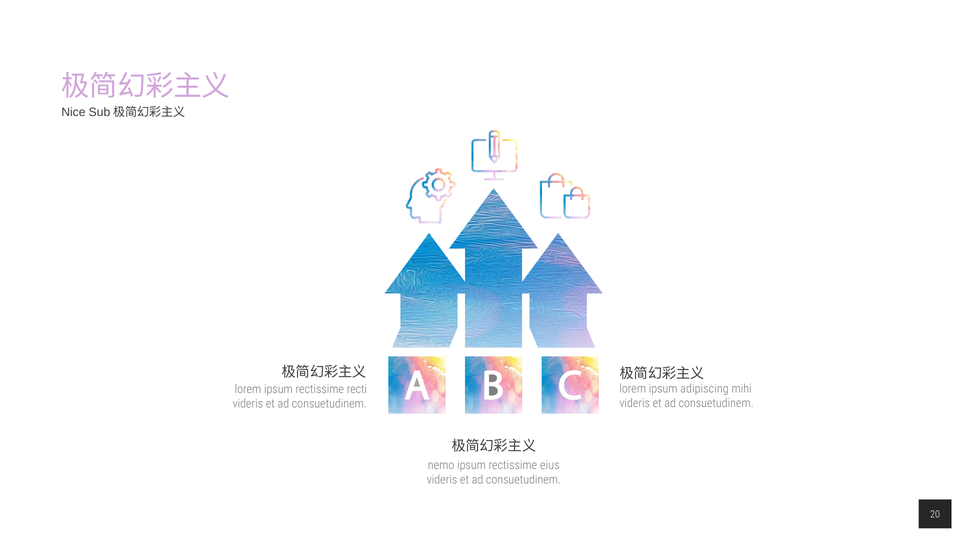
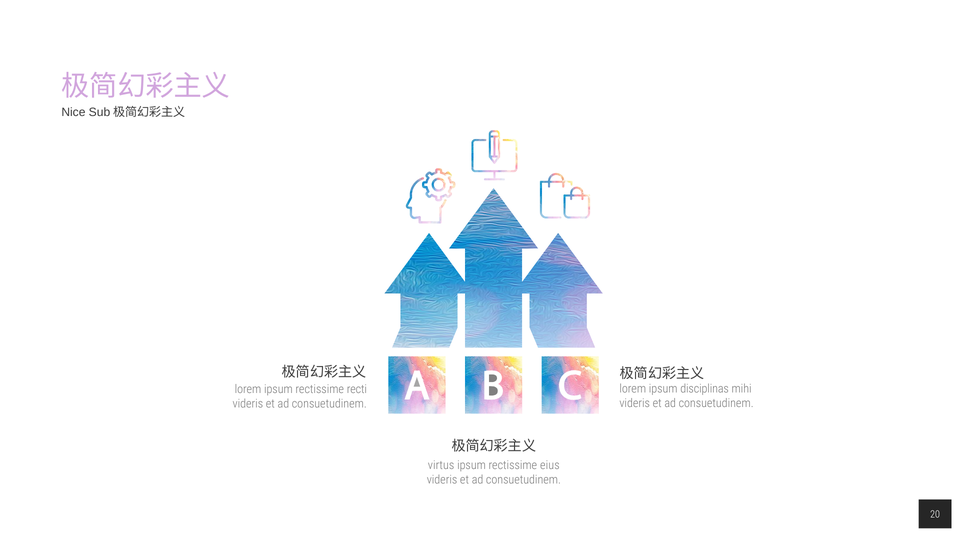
adipiscing: adipiscing -> disciplinas
nemo: nemo -> virtus
